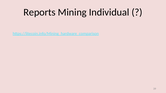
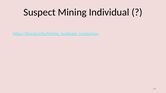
Reports: Reports -> Suspect
